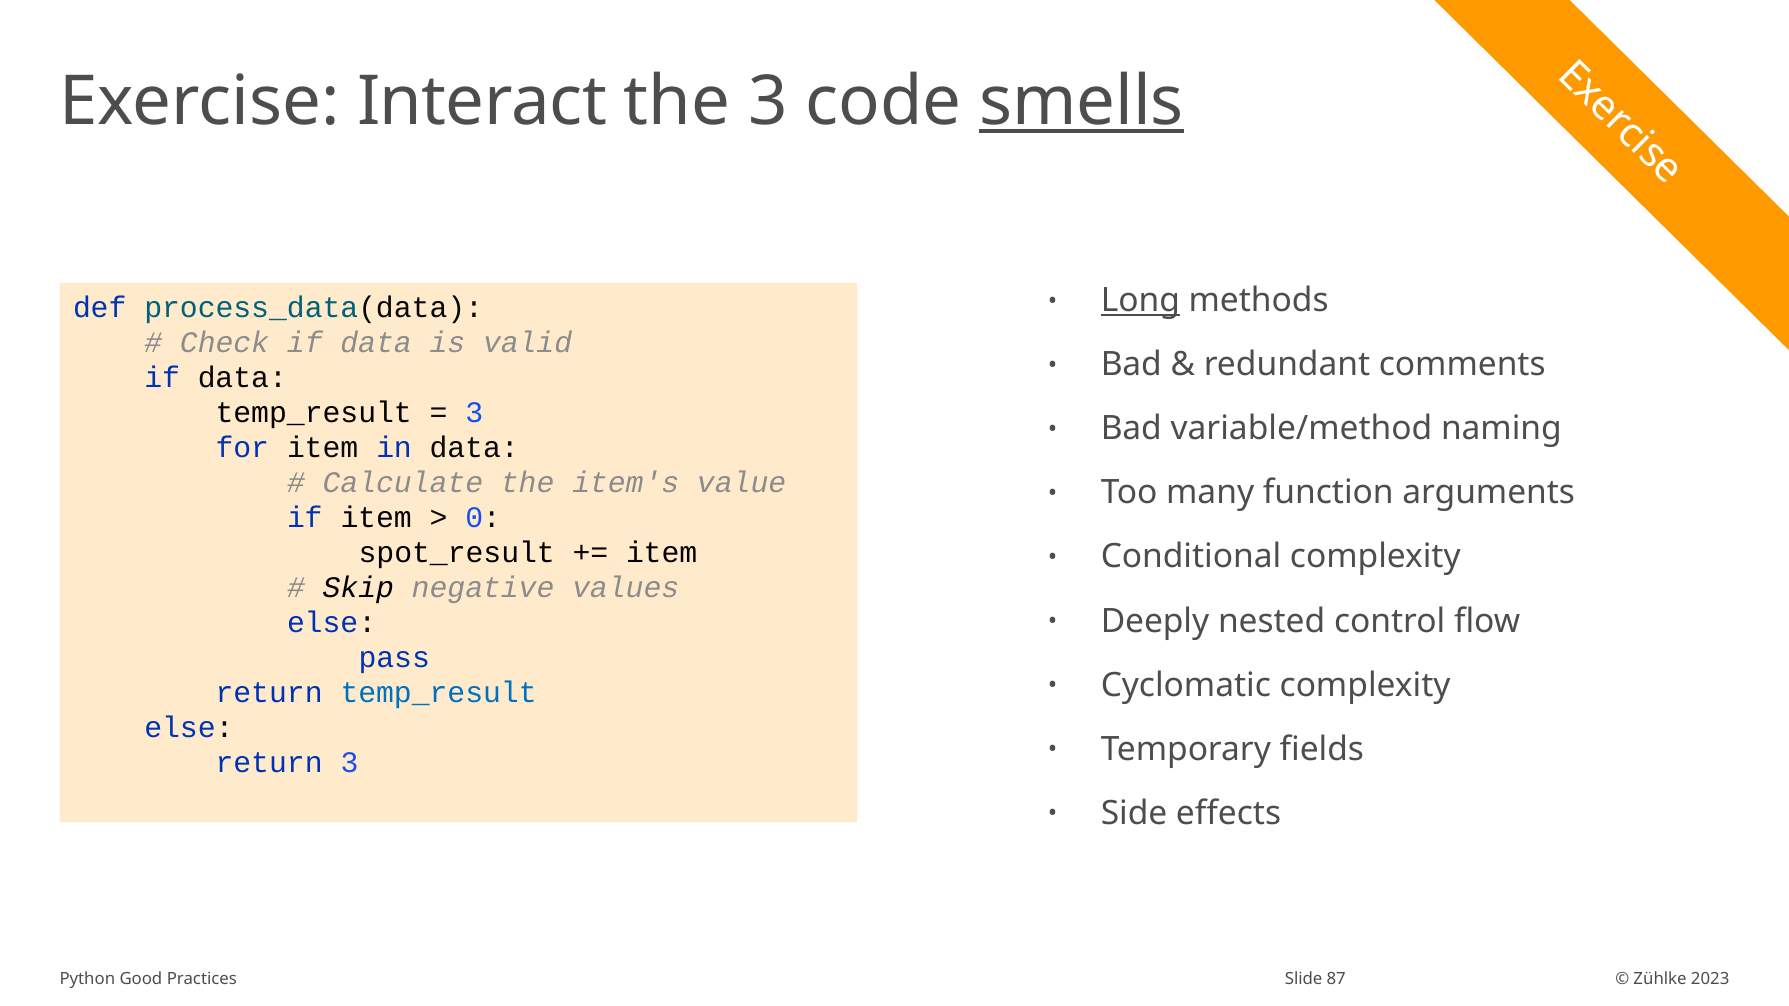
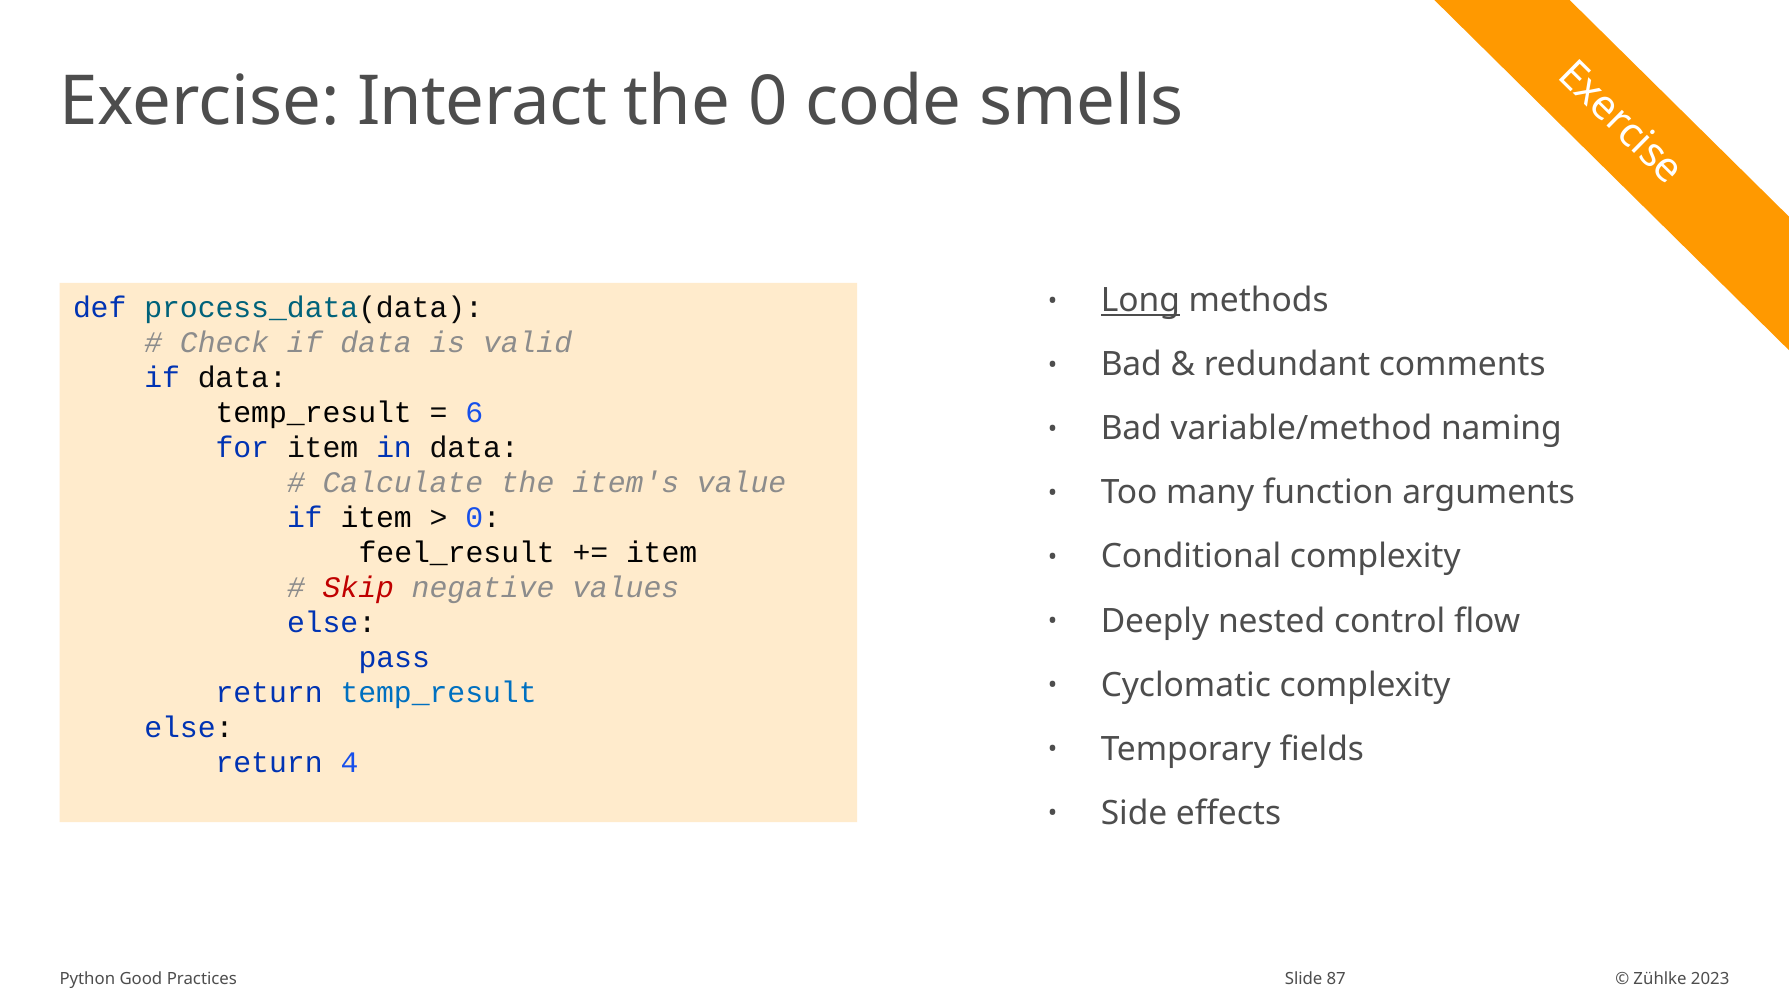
the 3: 3 -> 0
smells underline: present -> none
3 at (474, 413): 3 -> 6
spot_result: spot_result -> feel_result
Skip colour: black -> red
return 3: 3 -> 4
